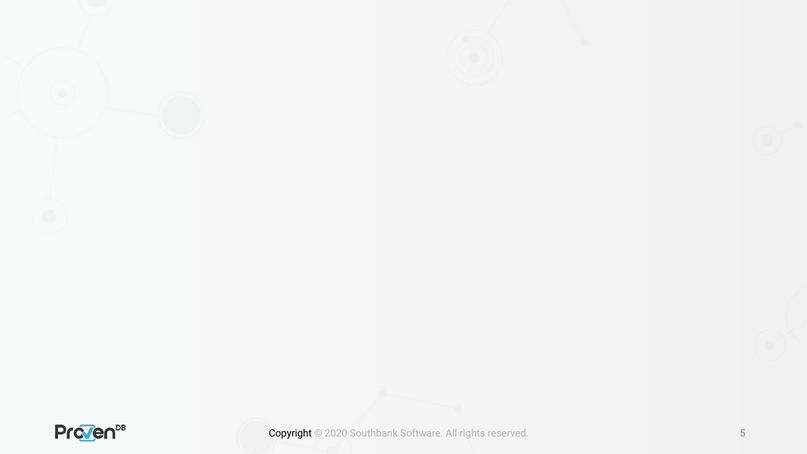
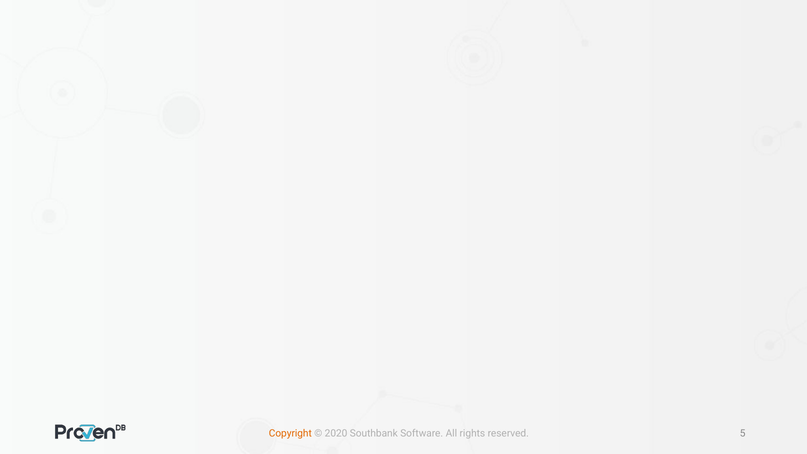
Copyright colour: black -> orange
